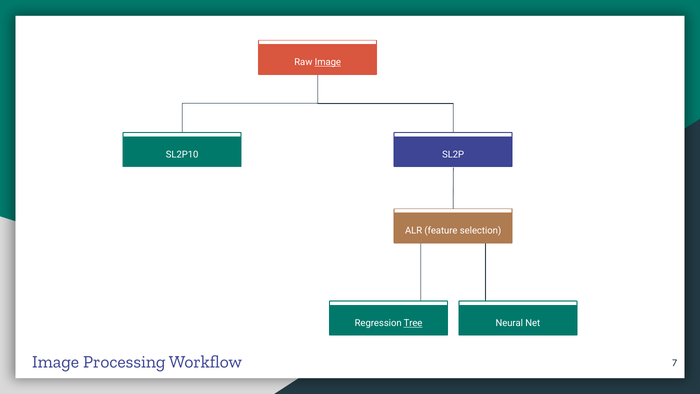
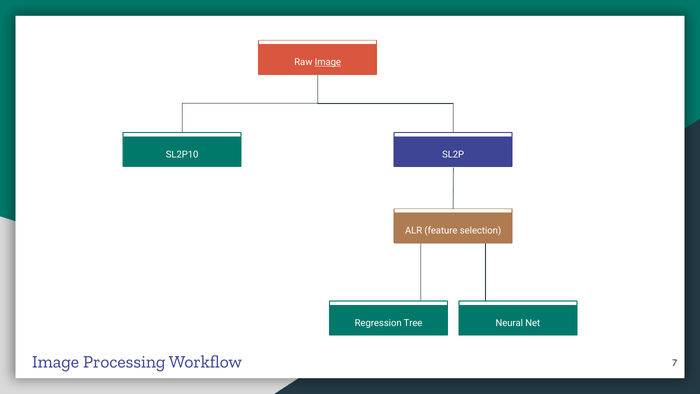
Tree underline: present -> none
